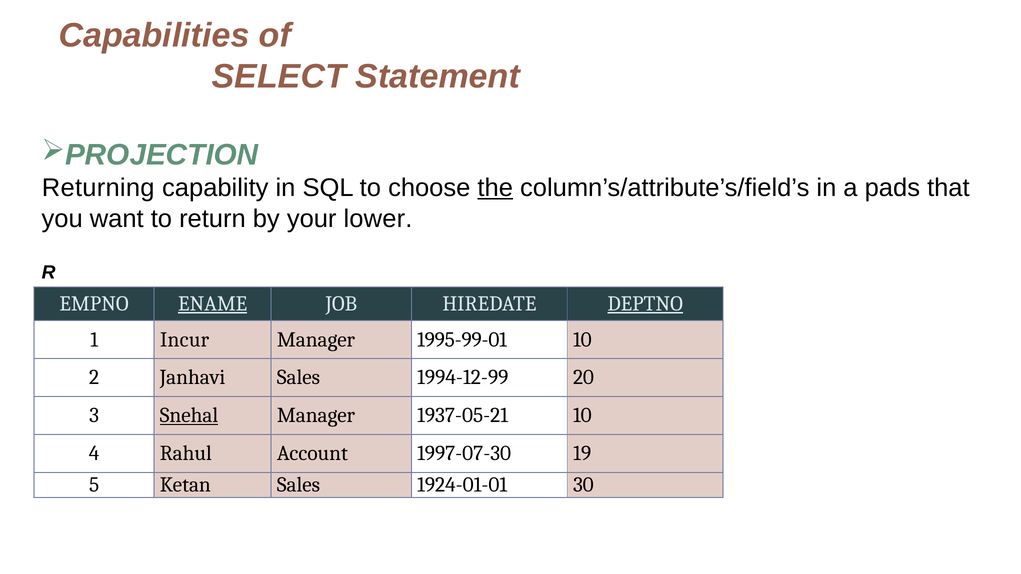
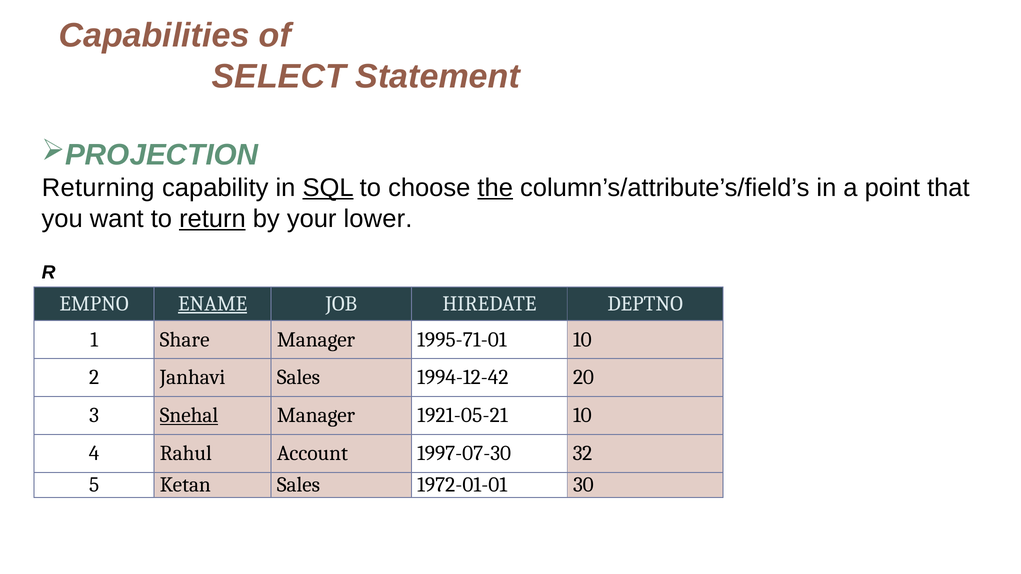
SQL underline: none -> present
pads: pads -> point
return underline: none -> present
DEPTNO underline: present -> none
Incur: Incur -> Share
1995-99-01: 1995-99-01 -> 1995-71-01
1994-12-99: 1994-12-99 -> 1994-12-42
1937-05-21: 1937-05-21 -> 1921-05-21
19: 19 -> 32
1924-01-01: 1924-01-01 -> 1972-01-01
